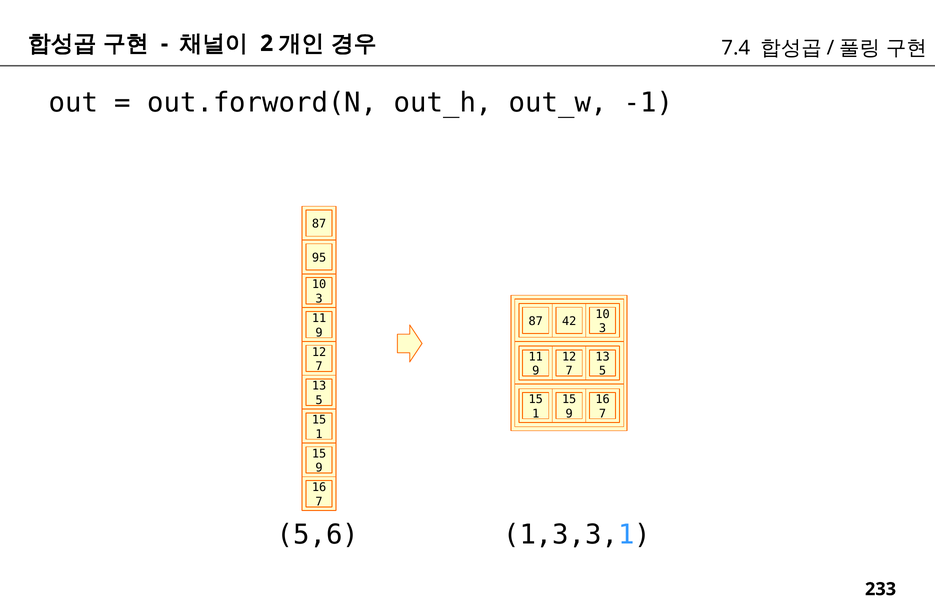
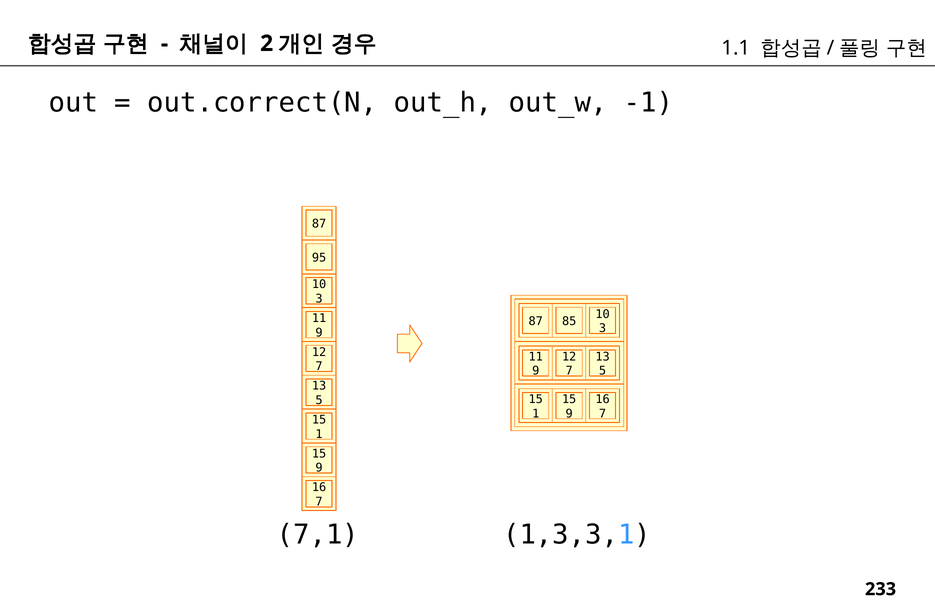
7.4: 7.4 -> 1.1
out.forword(N: out.forword(N -> out.correct(N
42: 42 -> 85
5,6: 5,6 -> 7,1
